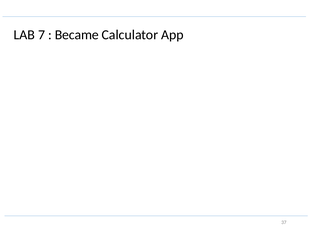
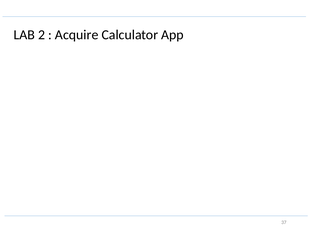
7: 7 -> 2
Became: Became -> Acquire
